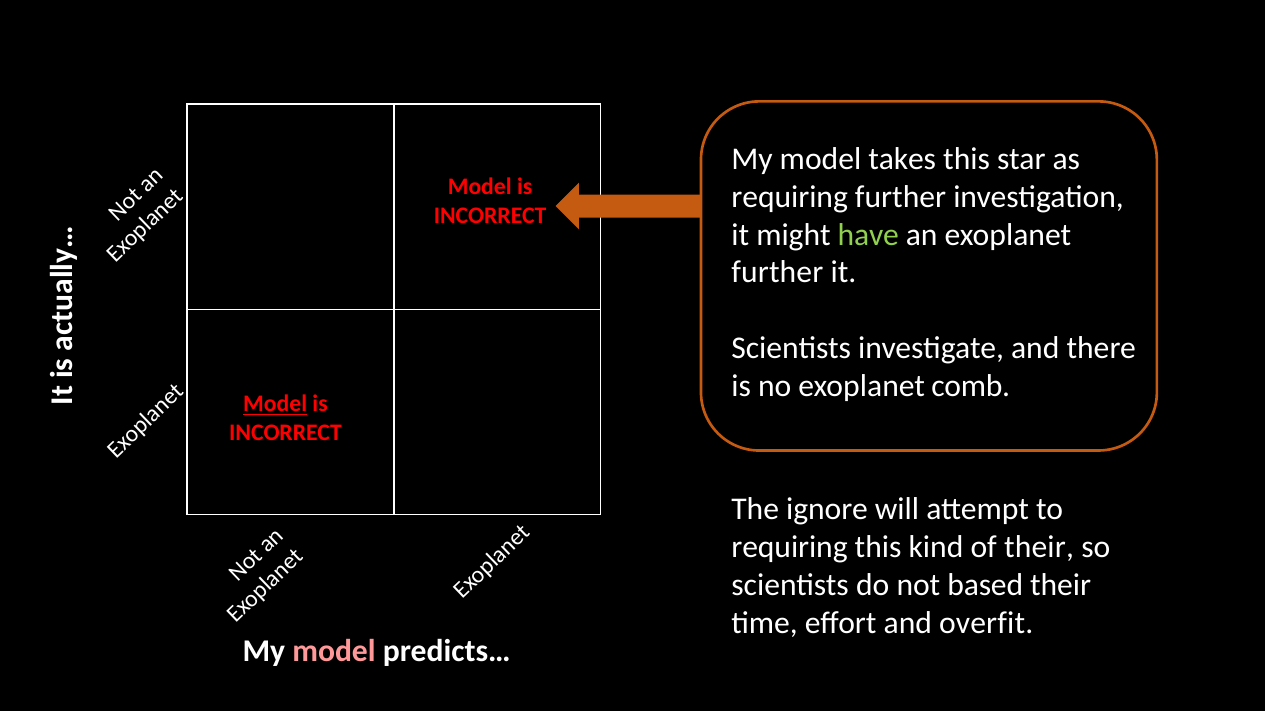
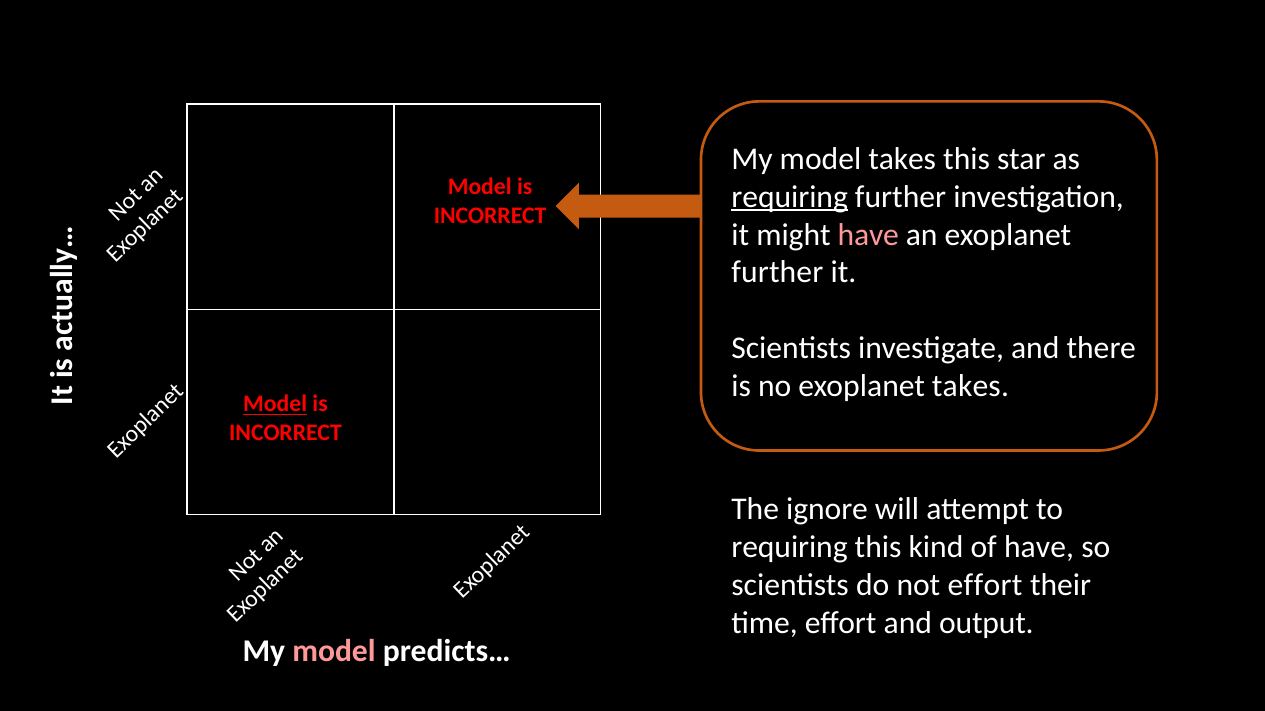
requiring at (790, 197) underline: none -> present
have at (868, 235) colour: light green -> pink
exoplanet comb: comb -> takes
of their: their -> have
not based: based -> effort
overfit: overfit -> output
